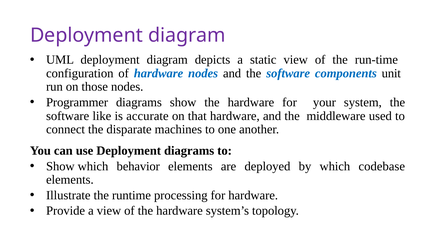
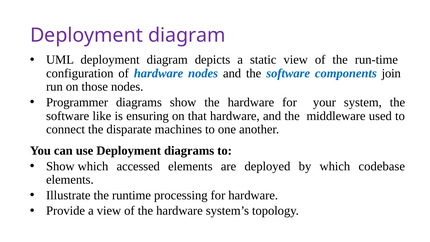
unit: unit -> join
accurate: accurate -> ensuring
behavior: behavior -> accessed
